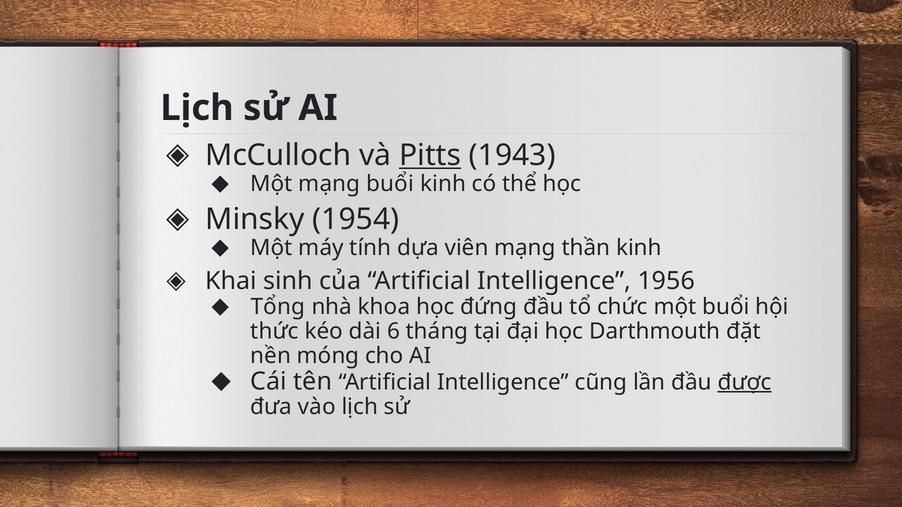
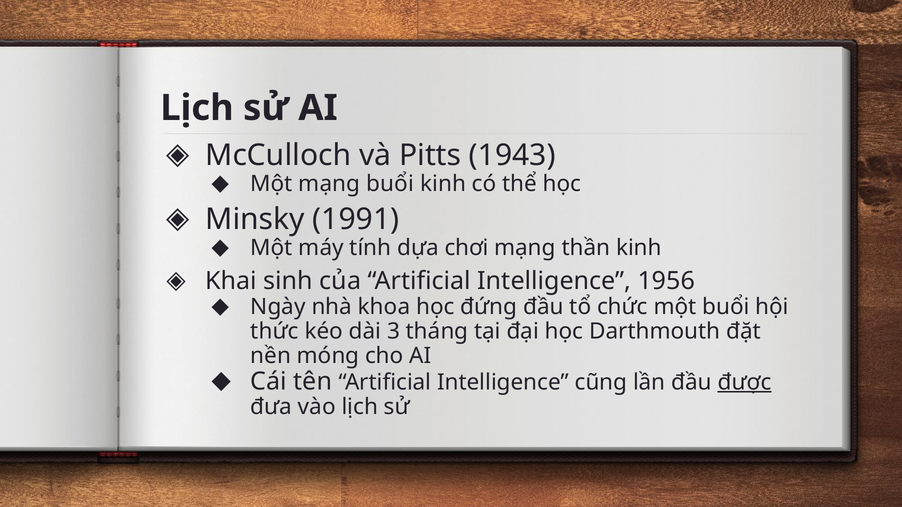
Pitts underline: present -> none
1954: 1954 -> 1991
viên: viên -> chơi
Tổng: Tổng -> Ngày
6: 6 -> 3
